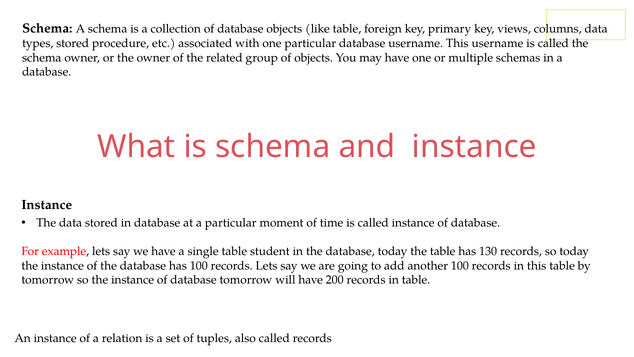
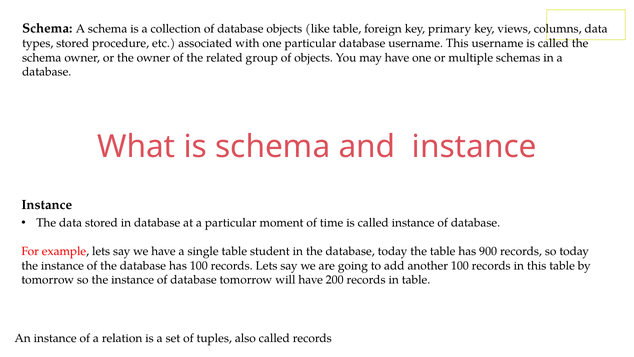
130: 130 -> 900
